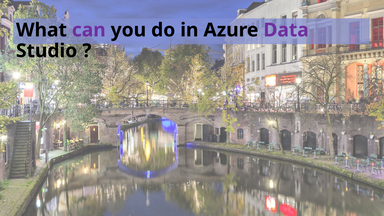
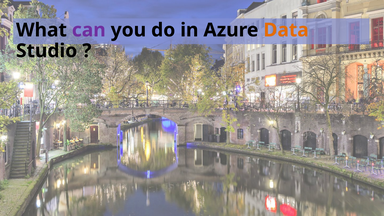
Data colour: purple -> orange
